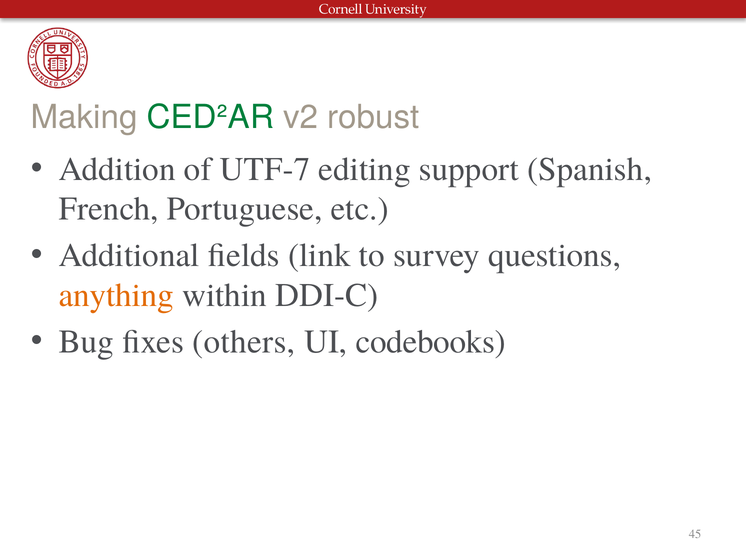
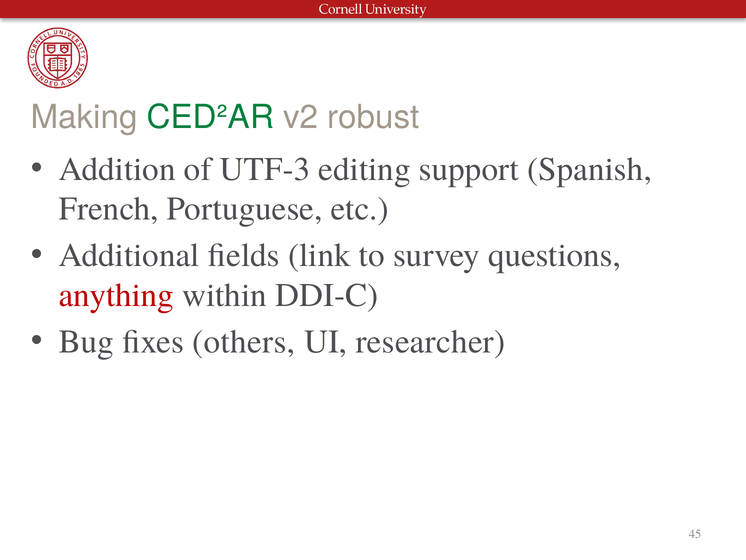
UTF-7: UTF-7 -> UTF-3
anything colour: orange -> red
codebooks: codebooks -> researcher
